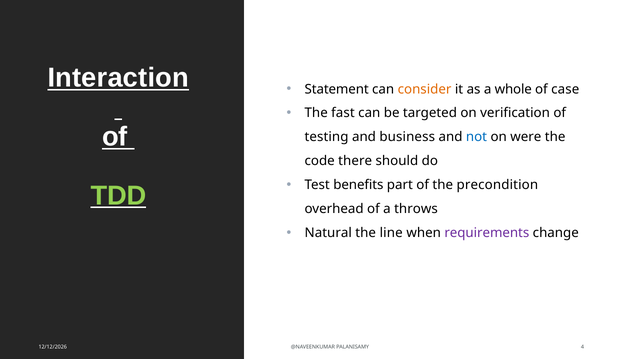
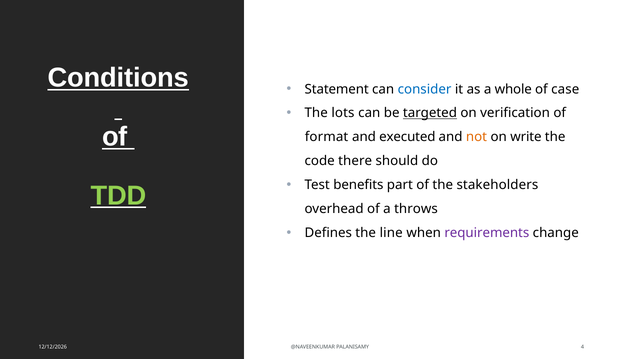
Interaction: Interaction -> Conditions
consider colour: orange -> blue
fast: fast -> lots
targeted underline: none -> present
testing: testing -> format
business: business -> executed
not colour: blue -> orange
were: were -> write
precondition: precondition -> stakeholders
Natural: Natural -> Defines
